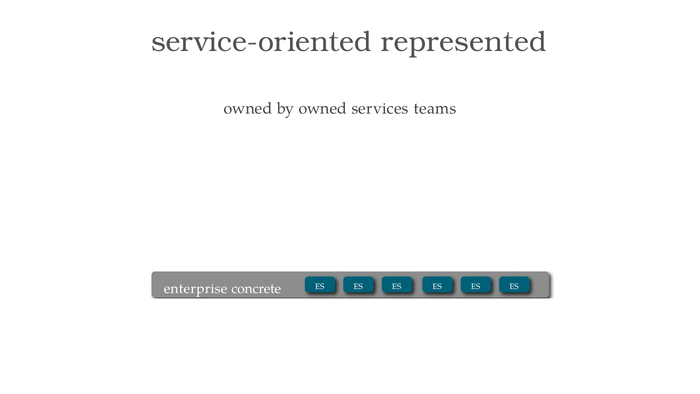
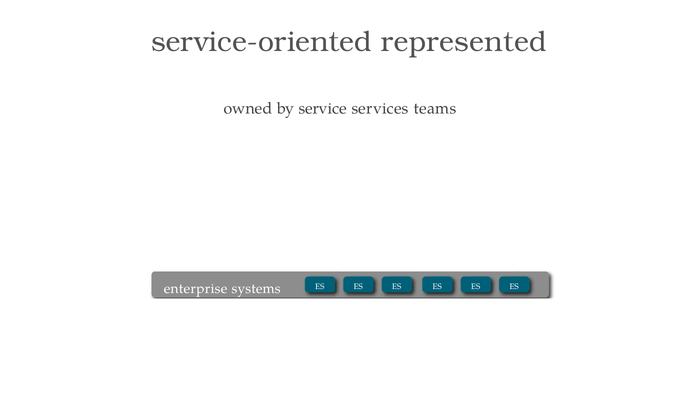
by owned: owned -> service
concrete: concrete -> systems
